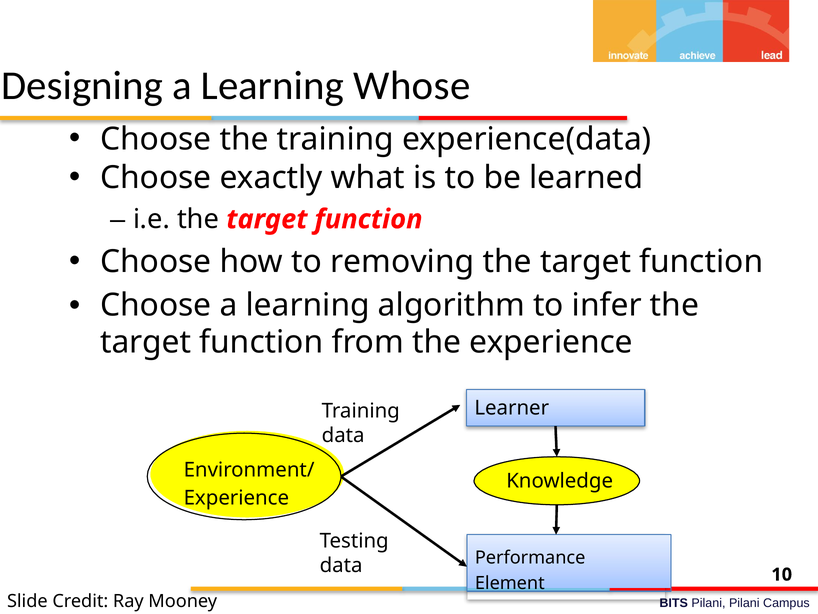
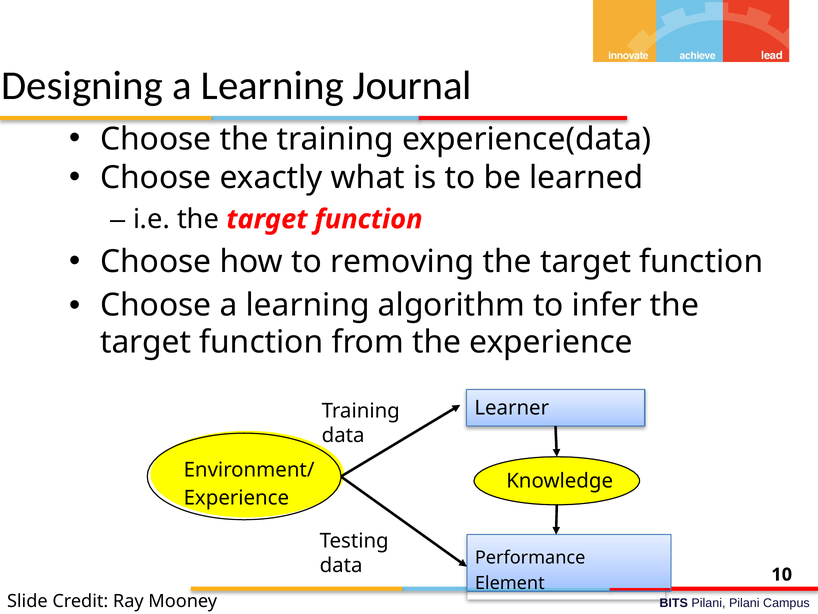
Whose: Whose -> Journal
